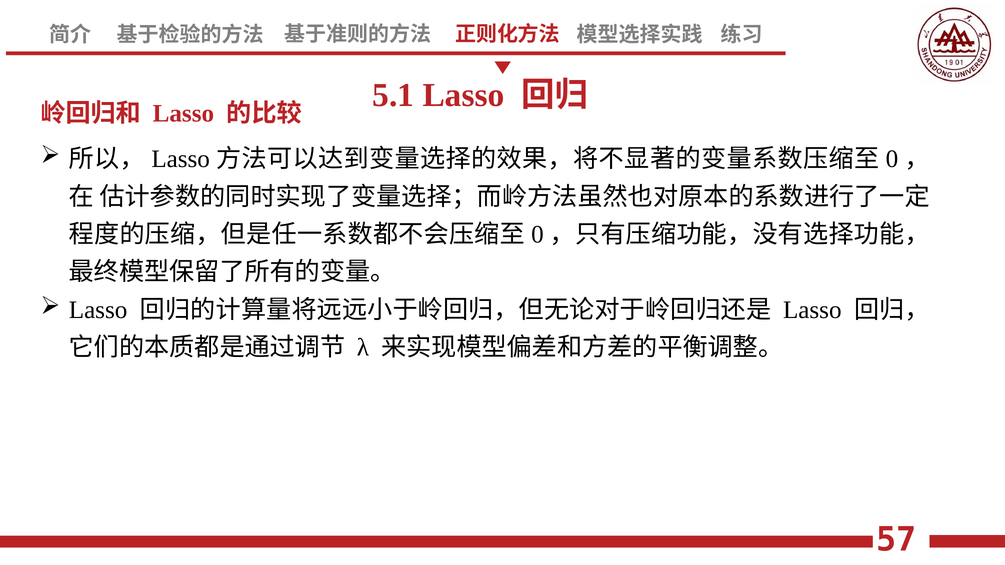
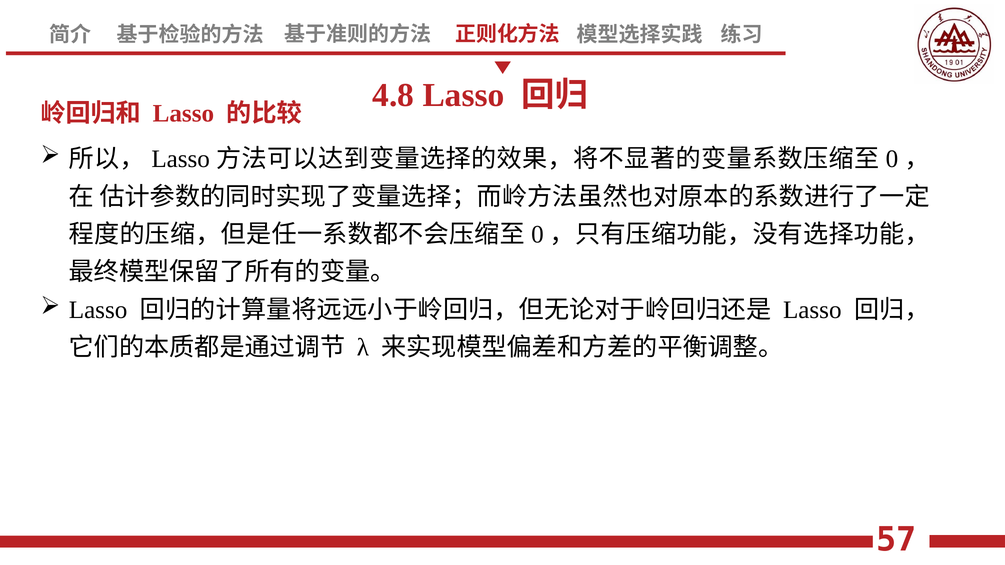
5.1: 5.1 -> 4.8
